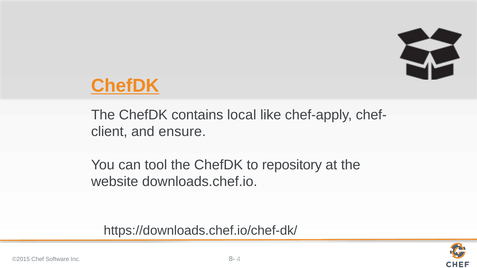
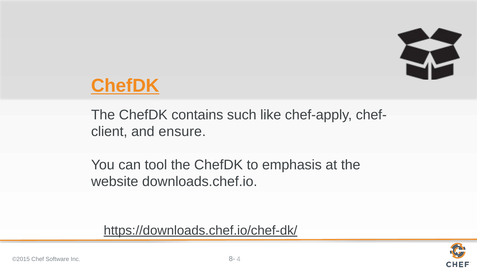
local: local -> such
repository: repository -> emphasis
https://downloads.chef.io/chef-dk/ underline: none -> present
